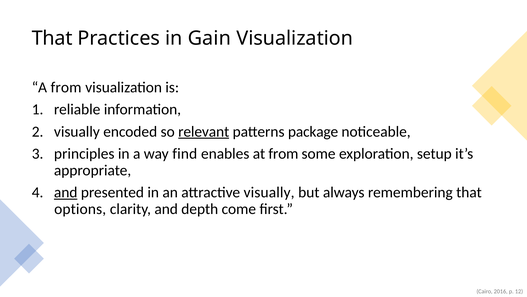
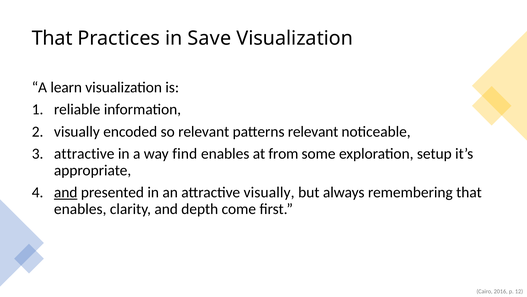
Gain: Gain -> Save
A from: from -> learn
relevant at (204, 131) underline: present -> none
patterns package: package -> relevant
principles at (84, 153): principles -> attractive
options at (80, 209): options -> enables
